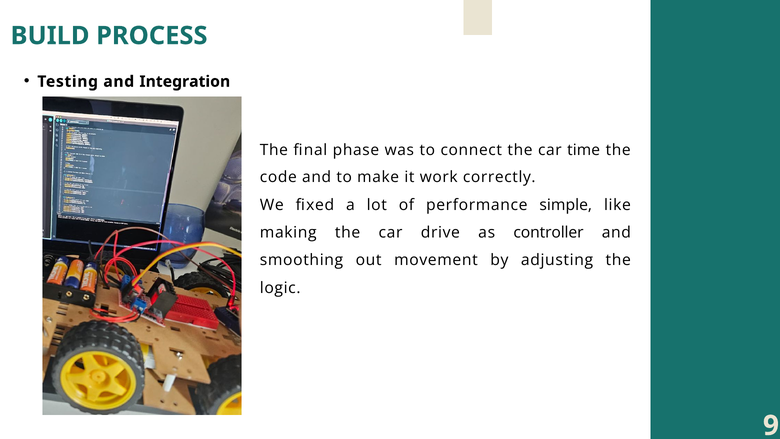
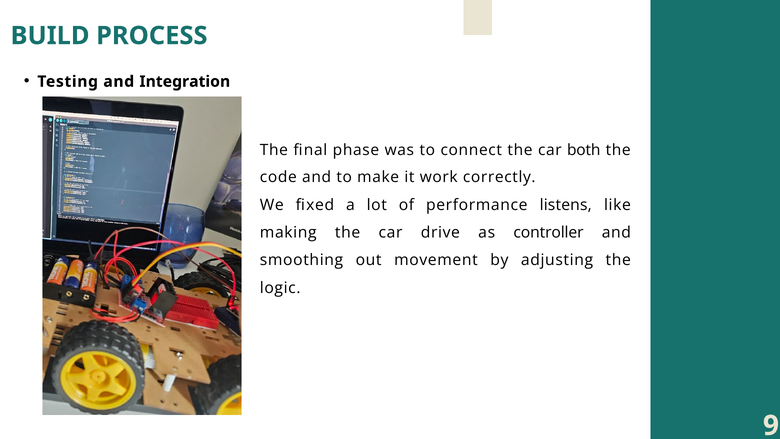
time: time -> both
simple: simple -> listens
